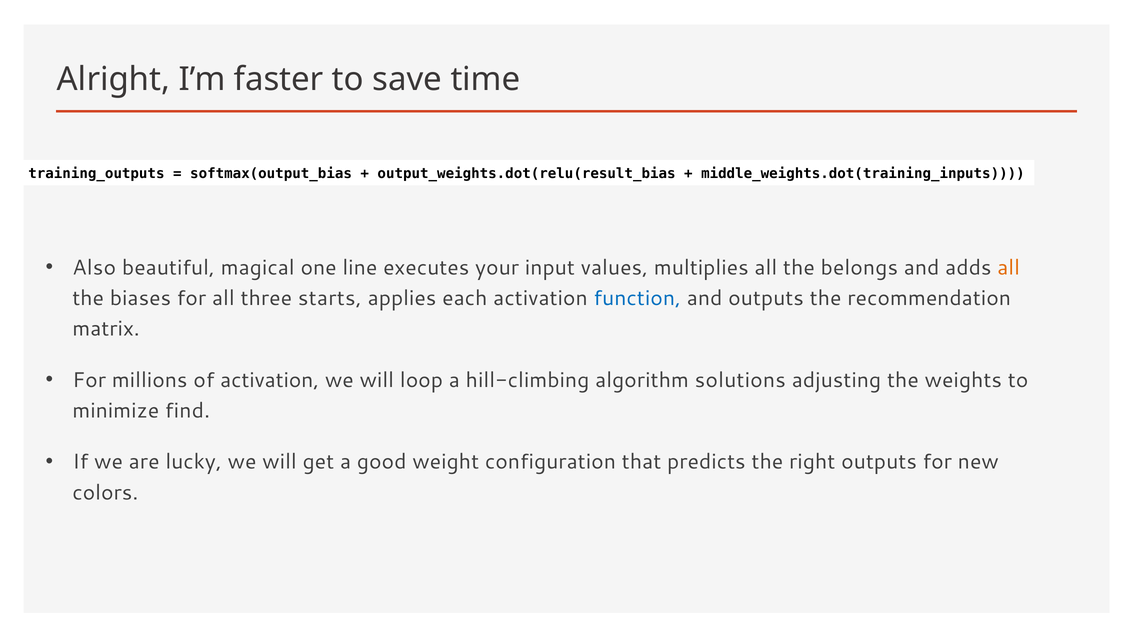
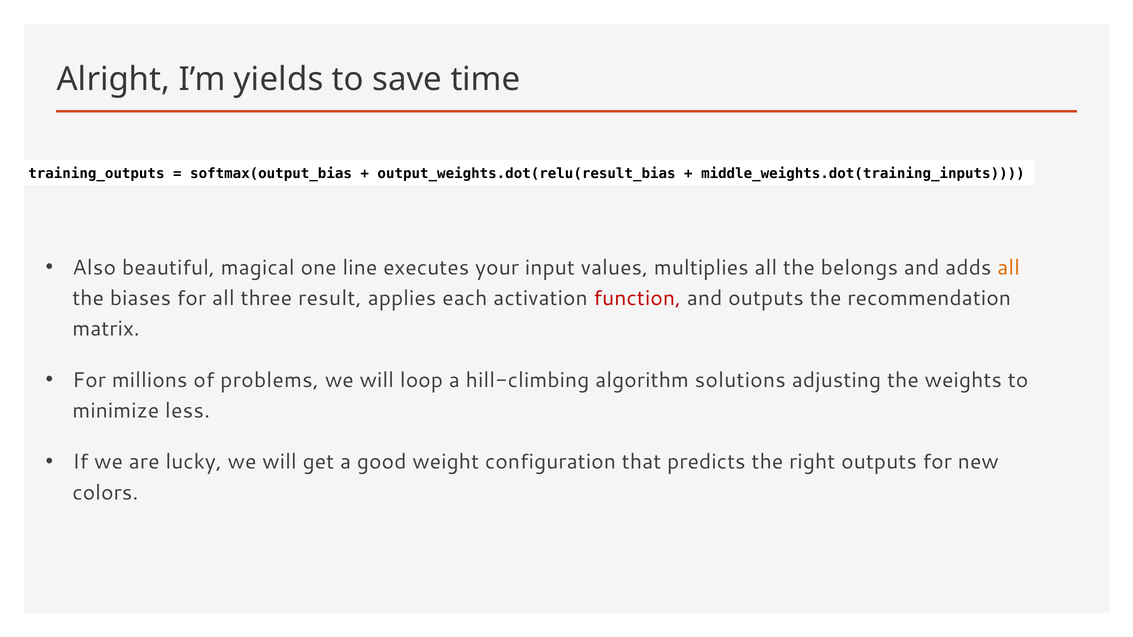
faster: faster -> yields
starts: starts -> result
function colour: blue -> red
of activation: activation -> problems
find: find -> less
